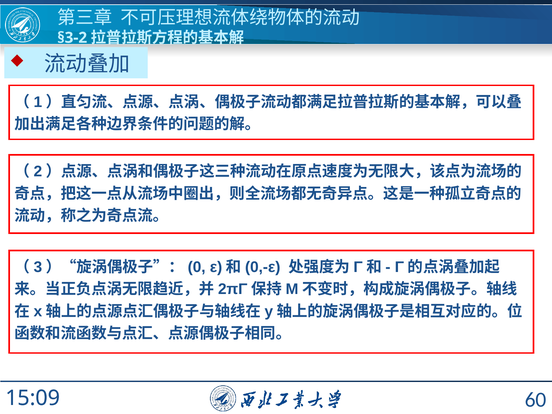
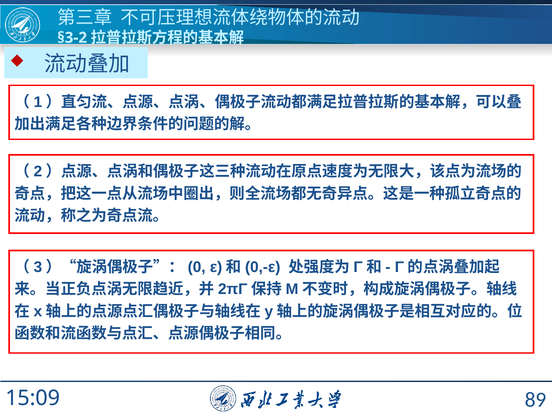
60: 60 -> 89
